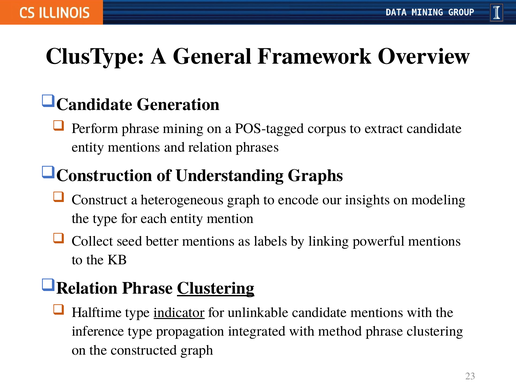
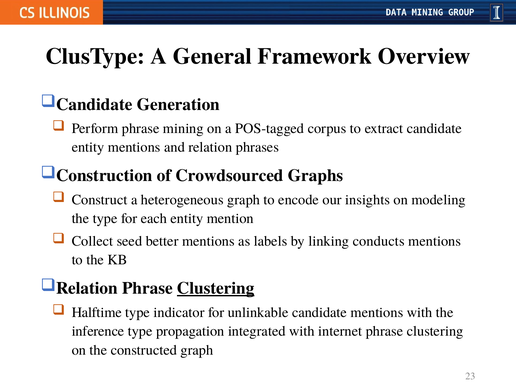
Understanding: Understanding -> Crowdsourced
powerful: powerful -> conducts
indicator underline: present -> none
method: method -> internet
